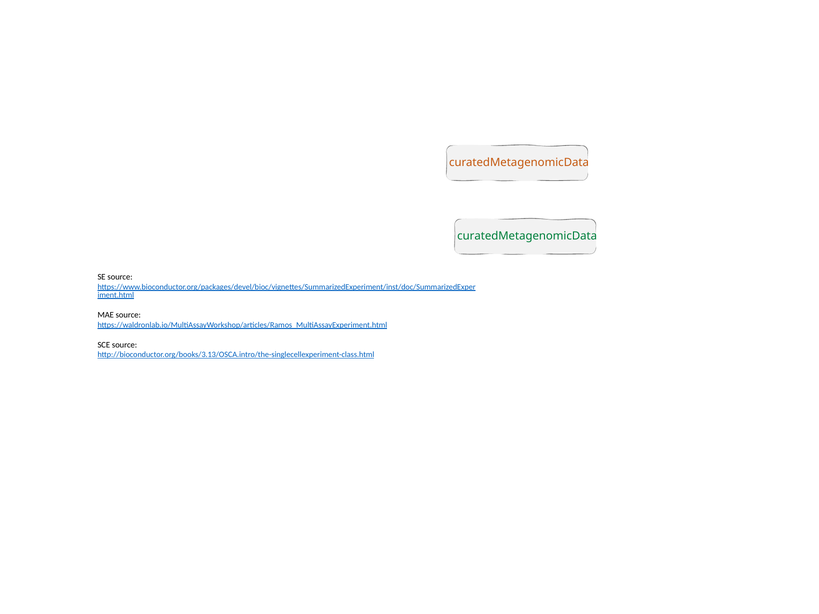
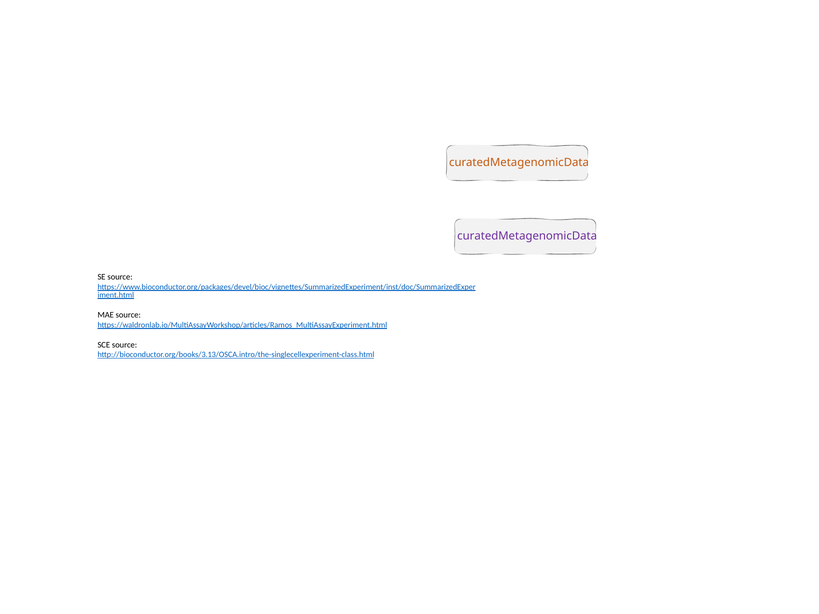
curatedMetagenomicData at (527, 236) colour: green -> purple
